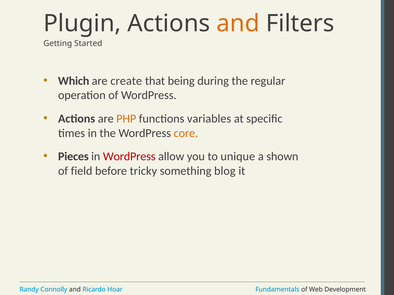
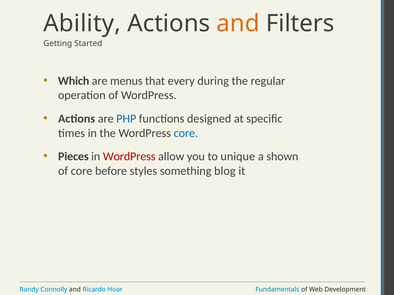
Plugin: Plugin -> Ability
create: create -> menus
being: being -> every
PHP colour: orange -> blue
variables: variables -> designed
core at (186, 133) colour: orange -> blue
of field: field -> core
tricky: tricky -> styles
